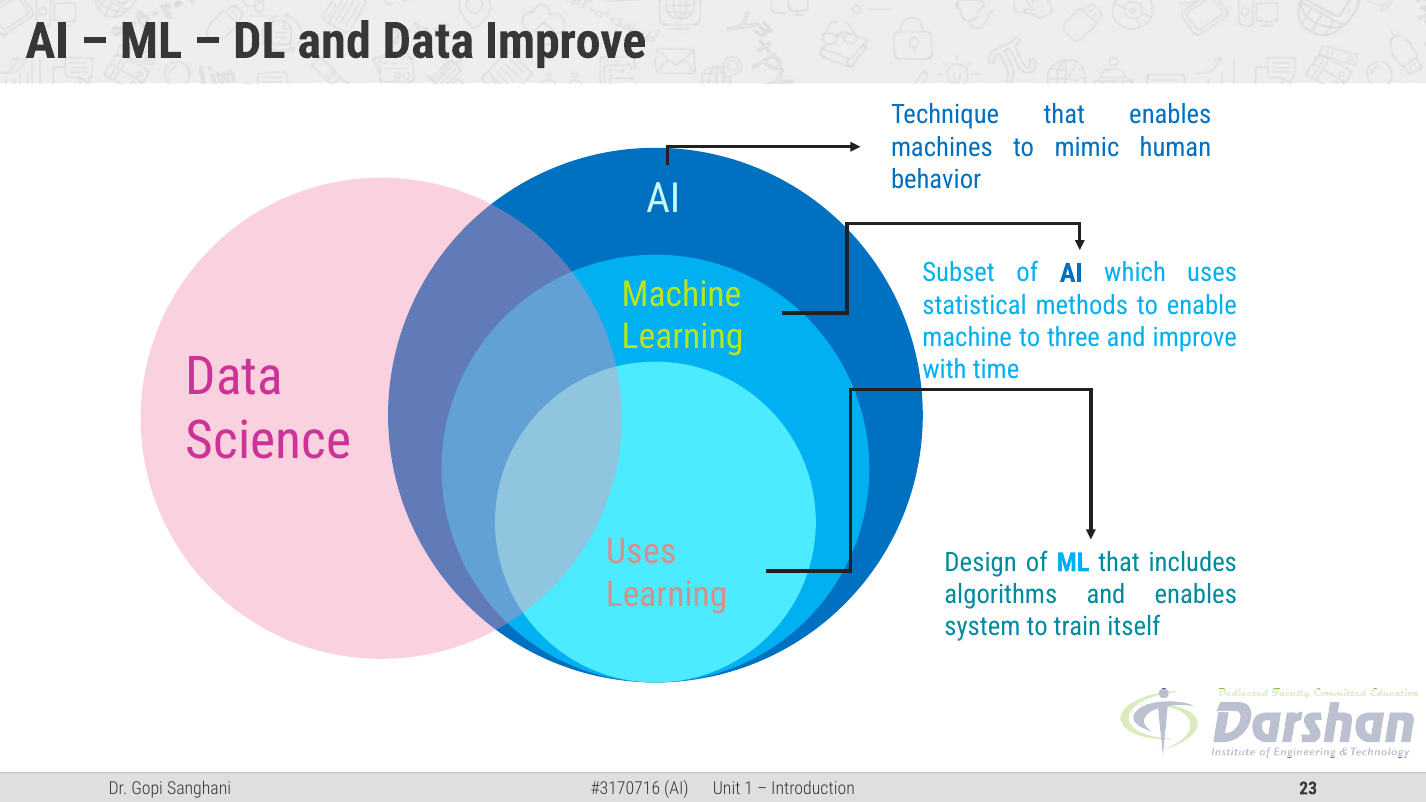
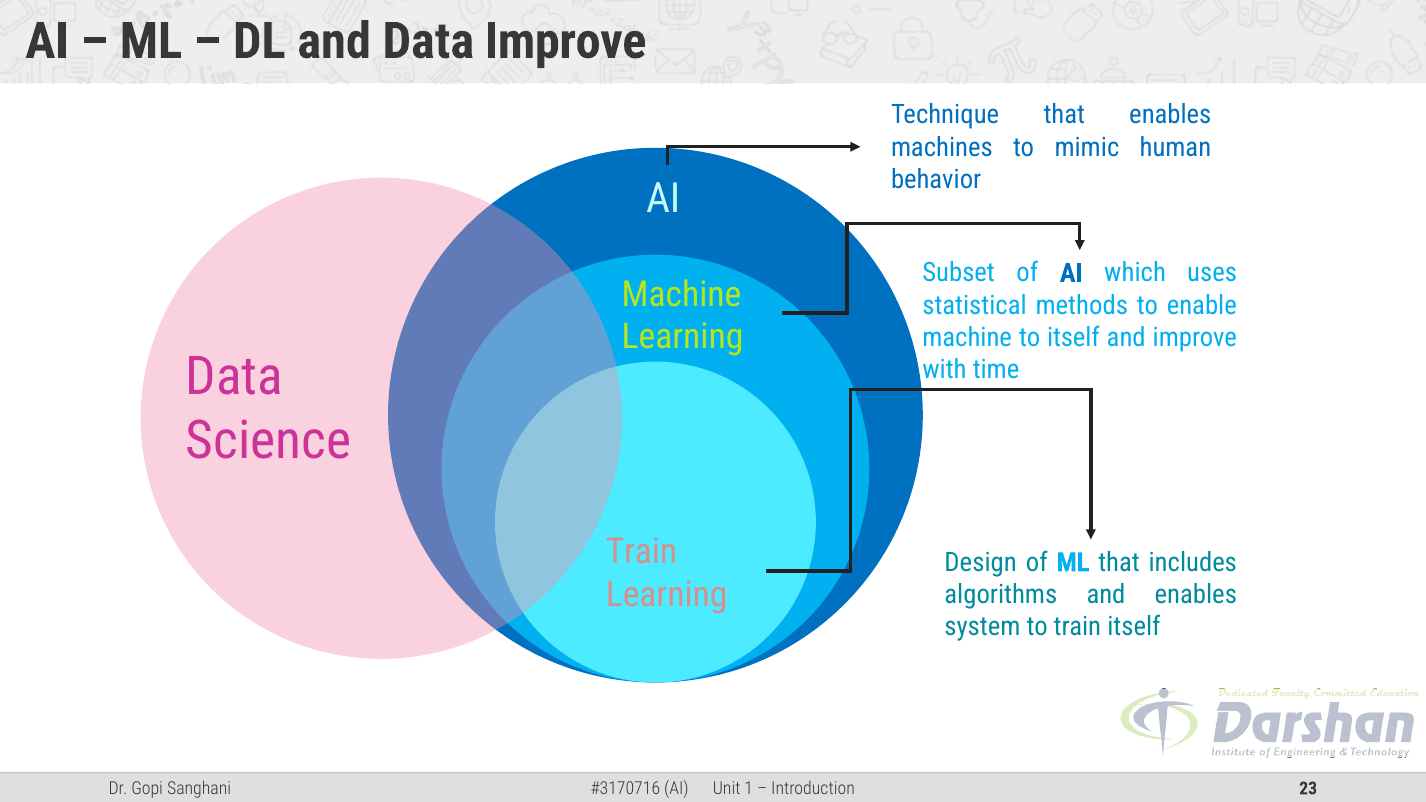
to three: three -> itself
Uses at (641, 552): Uses -> Train
